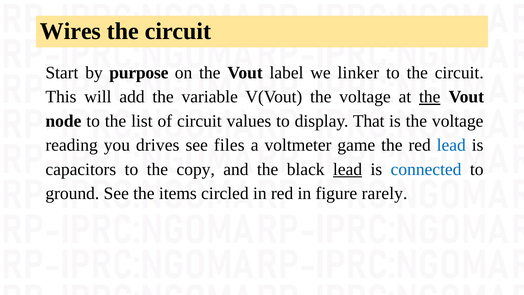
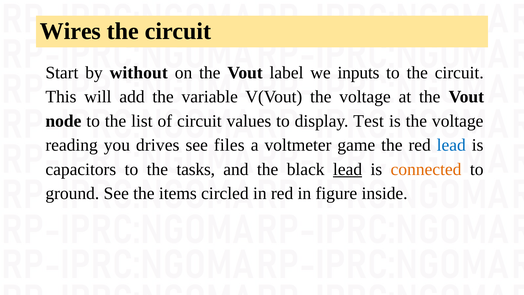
purpose: purpose -> without
linker: linker -> inputs
the at (430, 97) underline: present -> none
That: That -> Test
copy: copy -> tasks
connected colour: blue -> orange
rarely: rarely -> inside
